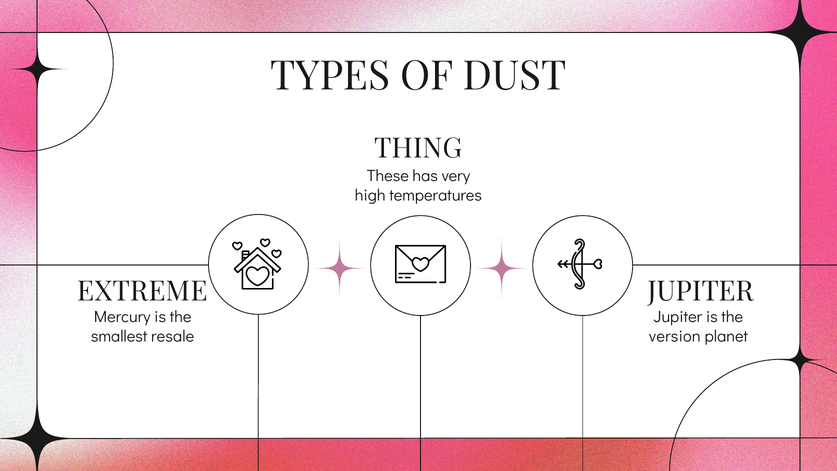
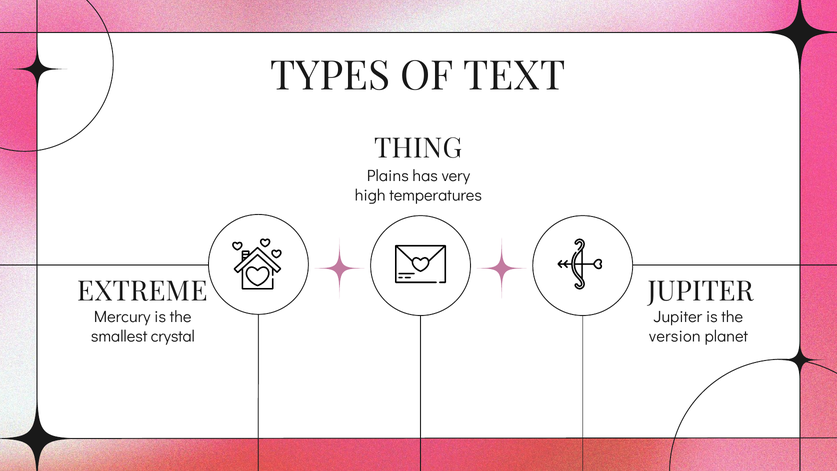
DUST: DUST -> TEXT
These: These -> Plains
resale: resale -> crystal
